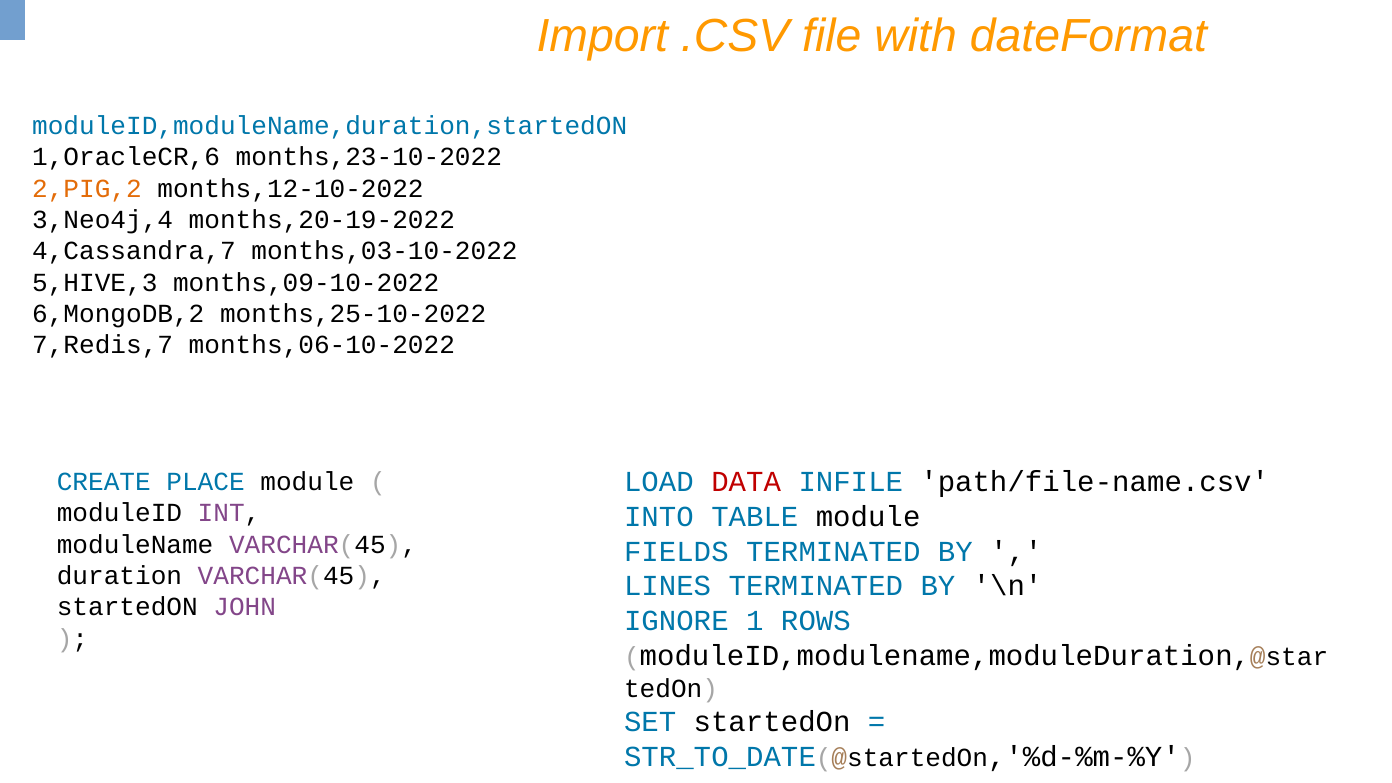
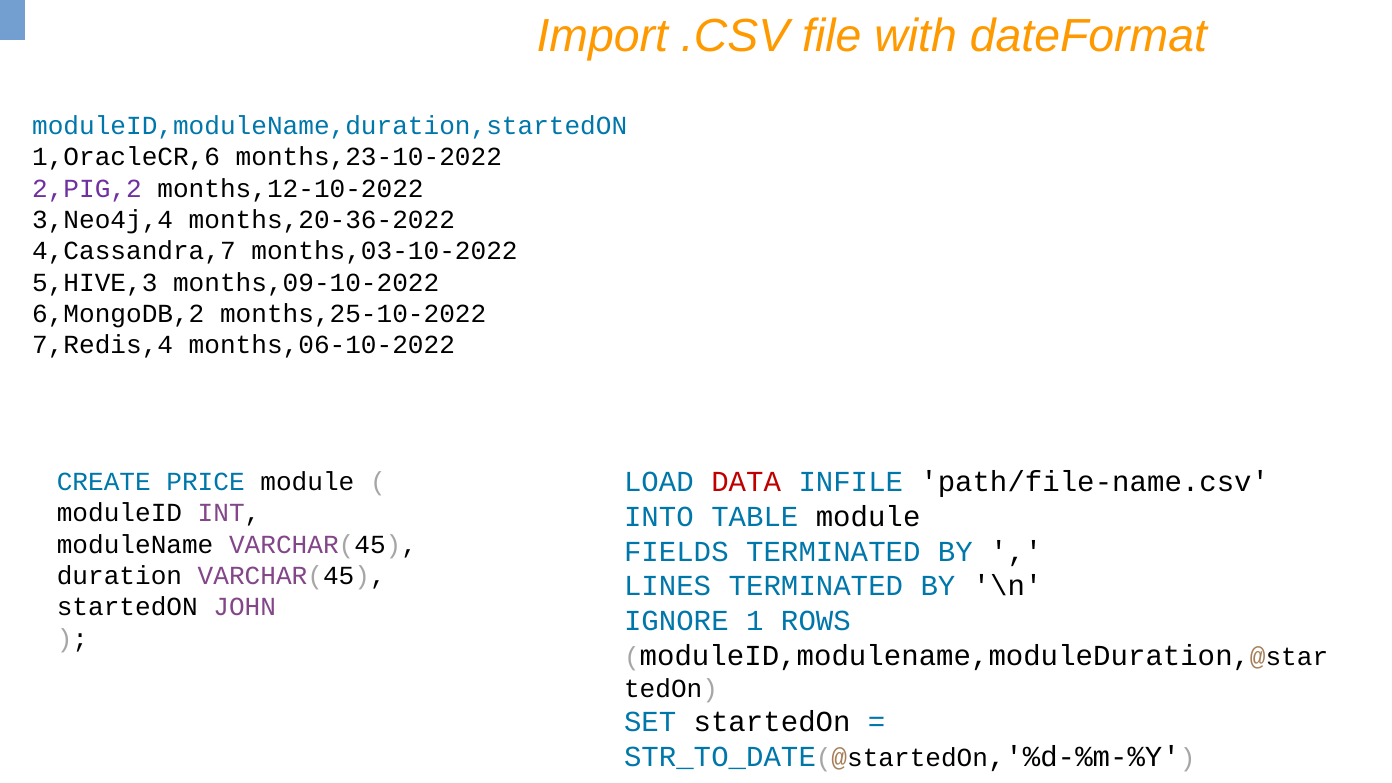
2,PIG,2 colour: orange -> purple
months,20-19-2022: months,20-19-2022 -> months,20-36-2022
7,Redis,7: 7,Redis,7 -> 7,Redis,4
PLACE: PLACE -> PRICE
